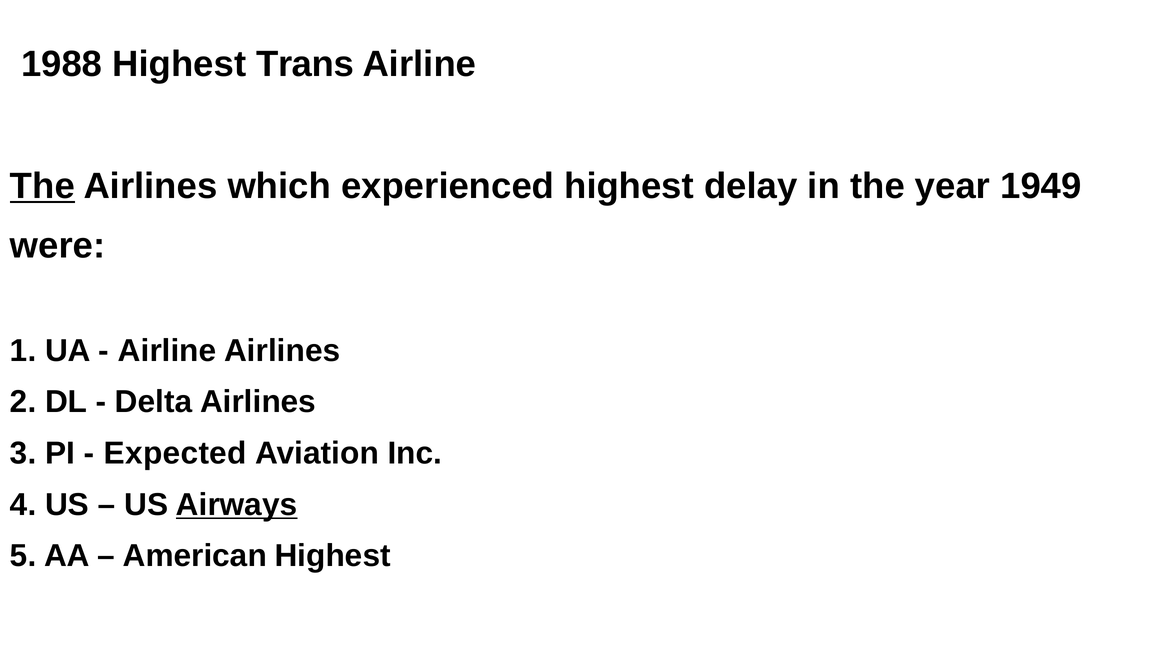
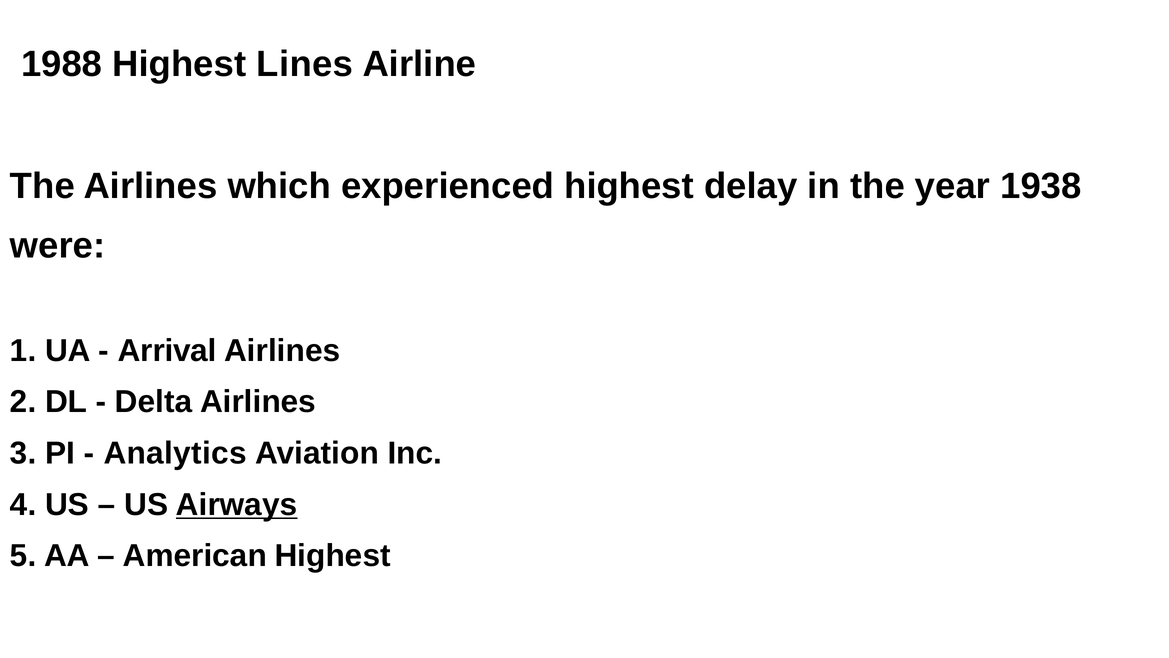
Trans: Trans -> Lines
The at (42, 186) underline: present -> none
1949: 1949 -> 1938
Airline at (167, 350): Airline -> Arrival
Expected: Expected -> Analytics
